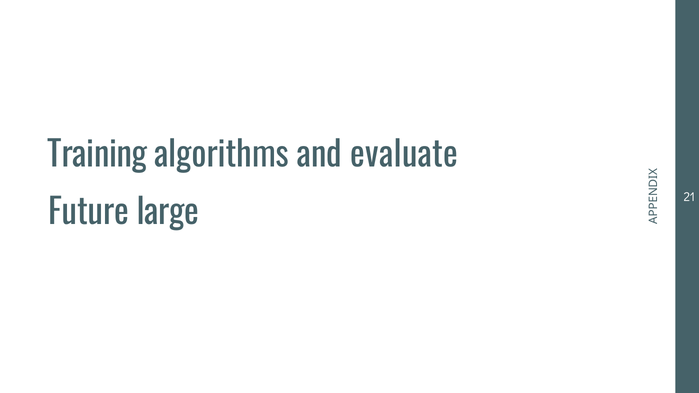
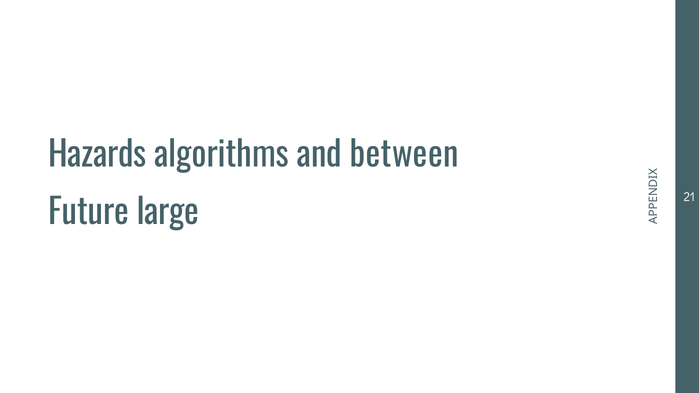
Training: Training -> Hazards
evaluate: evaluate -> between
